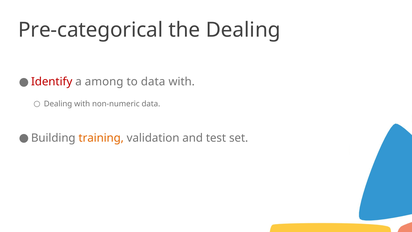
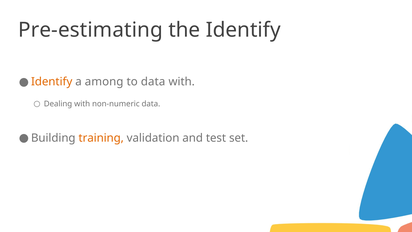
Pre-categorical: Pre-categorical -> Pre-estimating
the Dealing: Dealing -> Identify
Identify at (52, 82) colour: red -> orange
